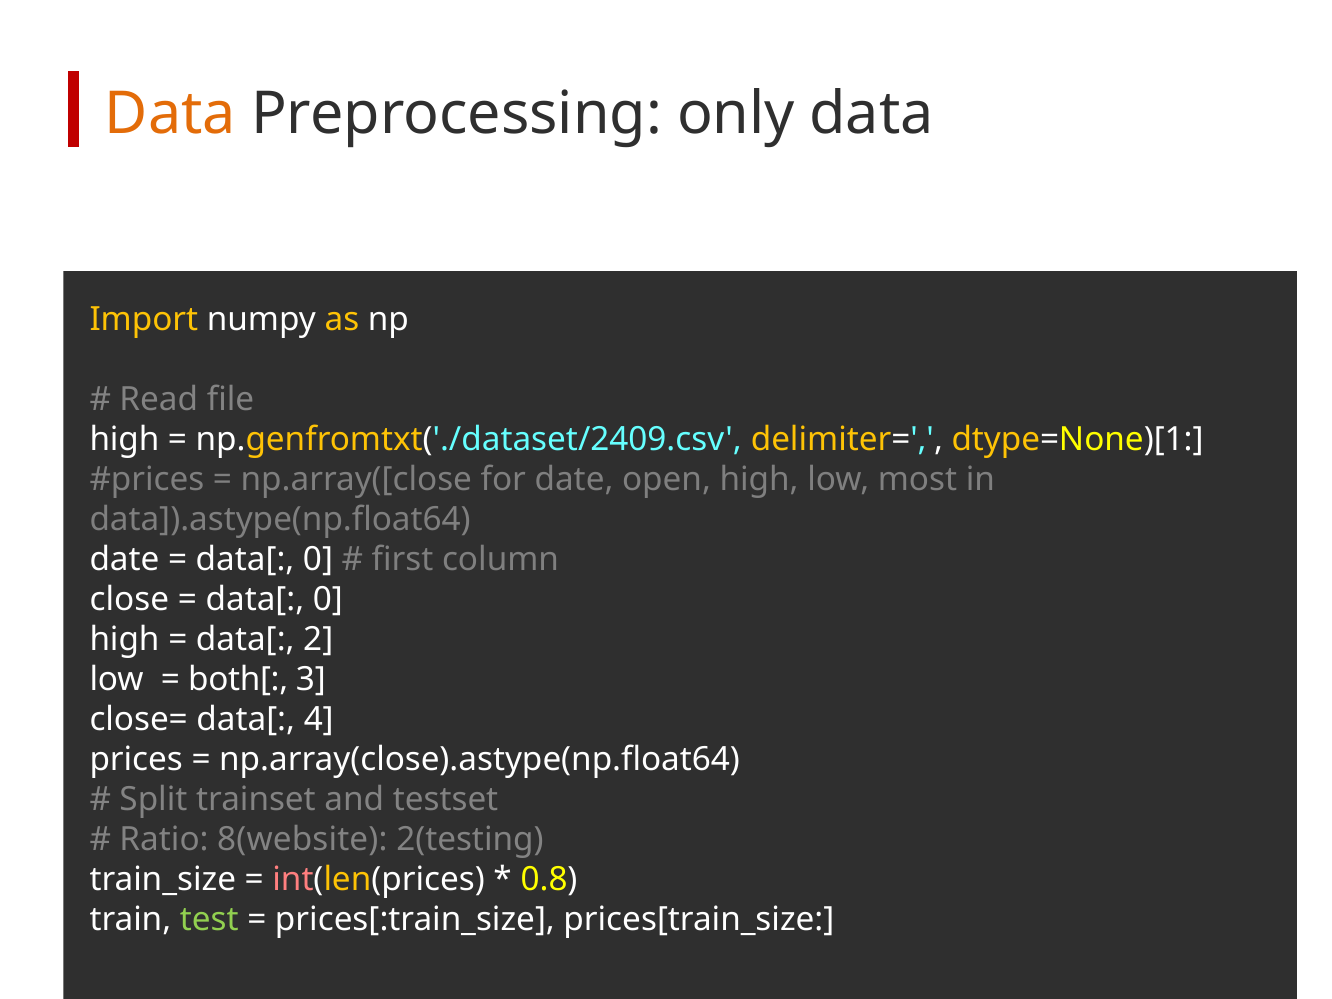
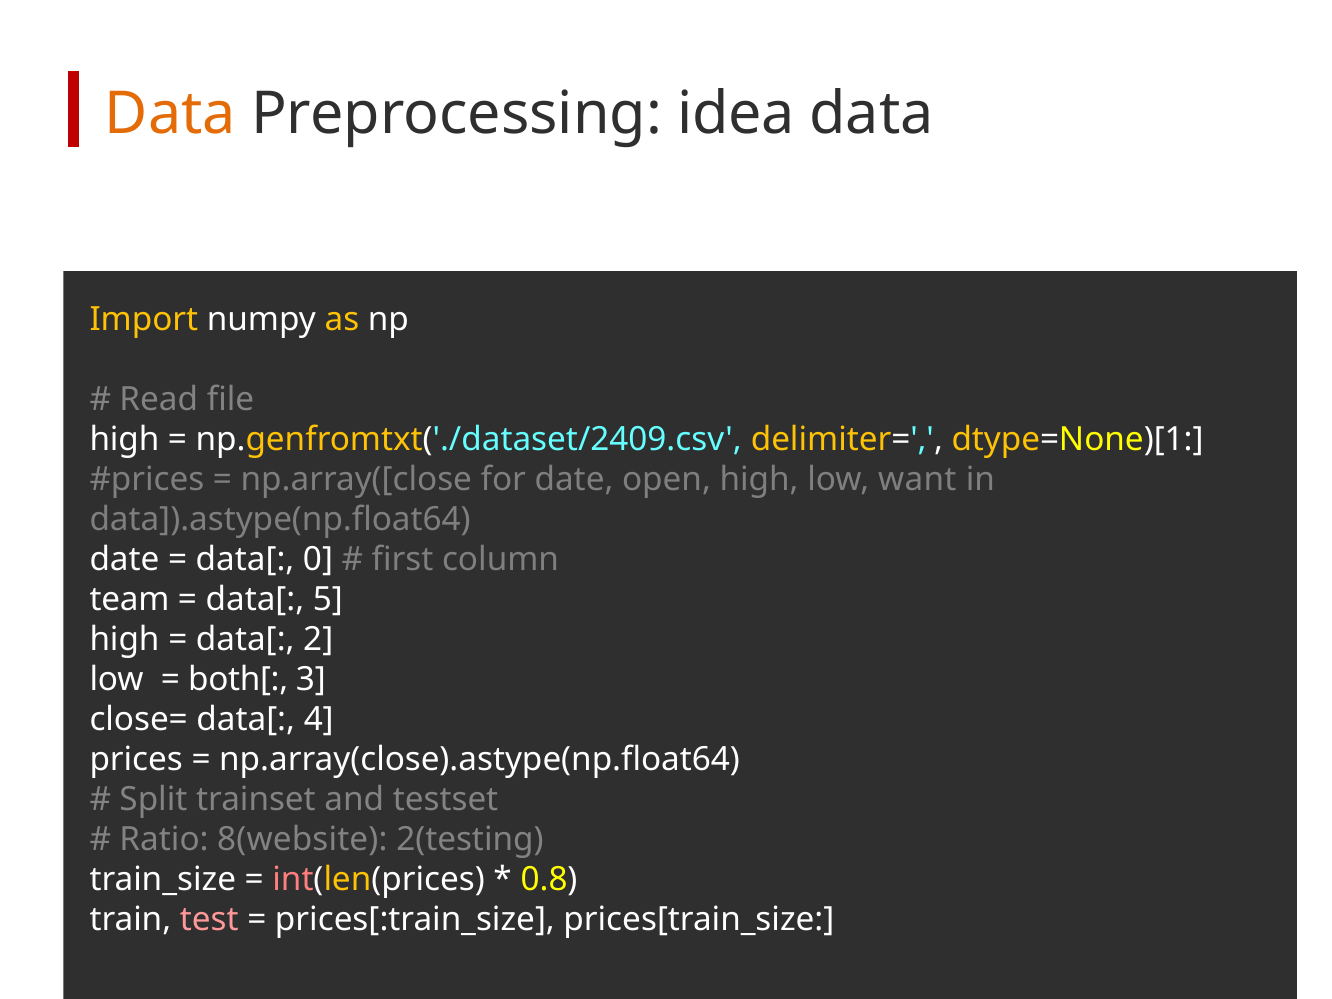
only: only -> idea
most: most -> want
close: close -> team
0 at (328, 599): 0 -> 5
test colour: light green -> pink
